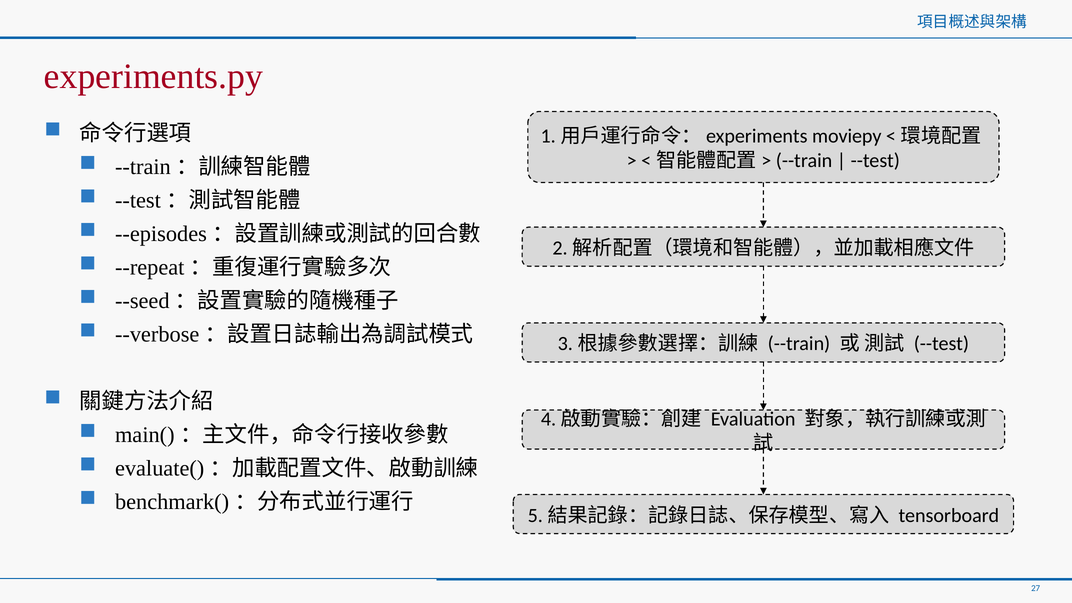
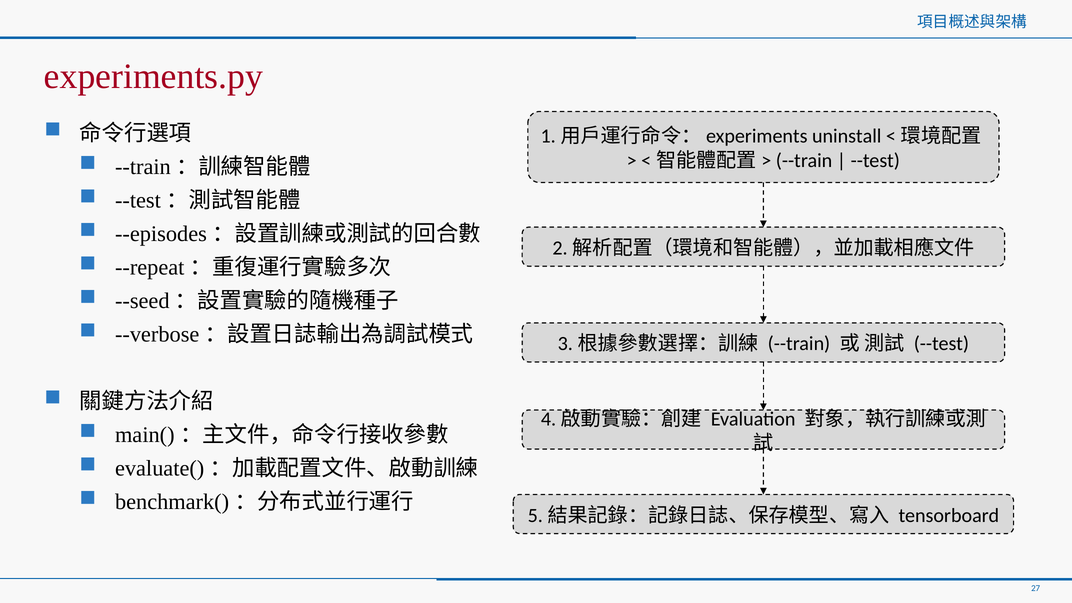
moviepy: moviepy -> uninstall
